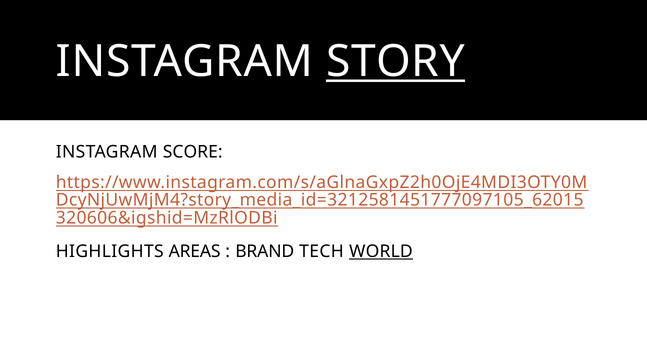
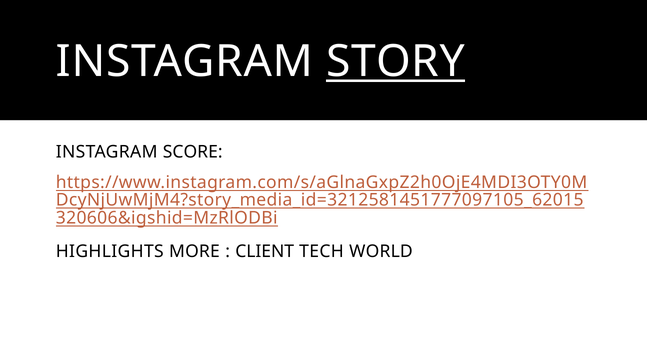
AREAS: AREAS -> MORE
BRAND: BRAND -> CLIENT
WORLD underline: present -> none
